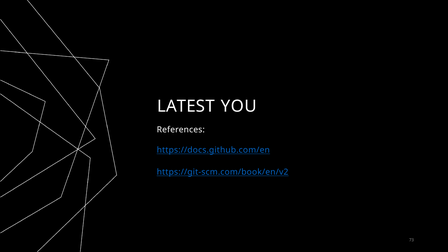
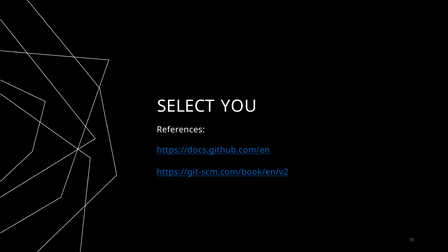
LATEST: LATEST -> SELECT
